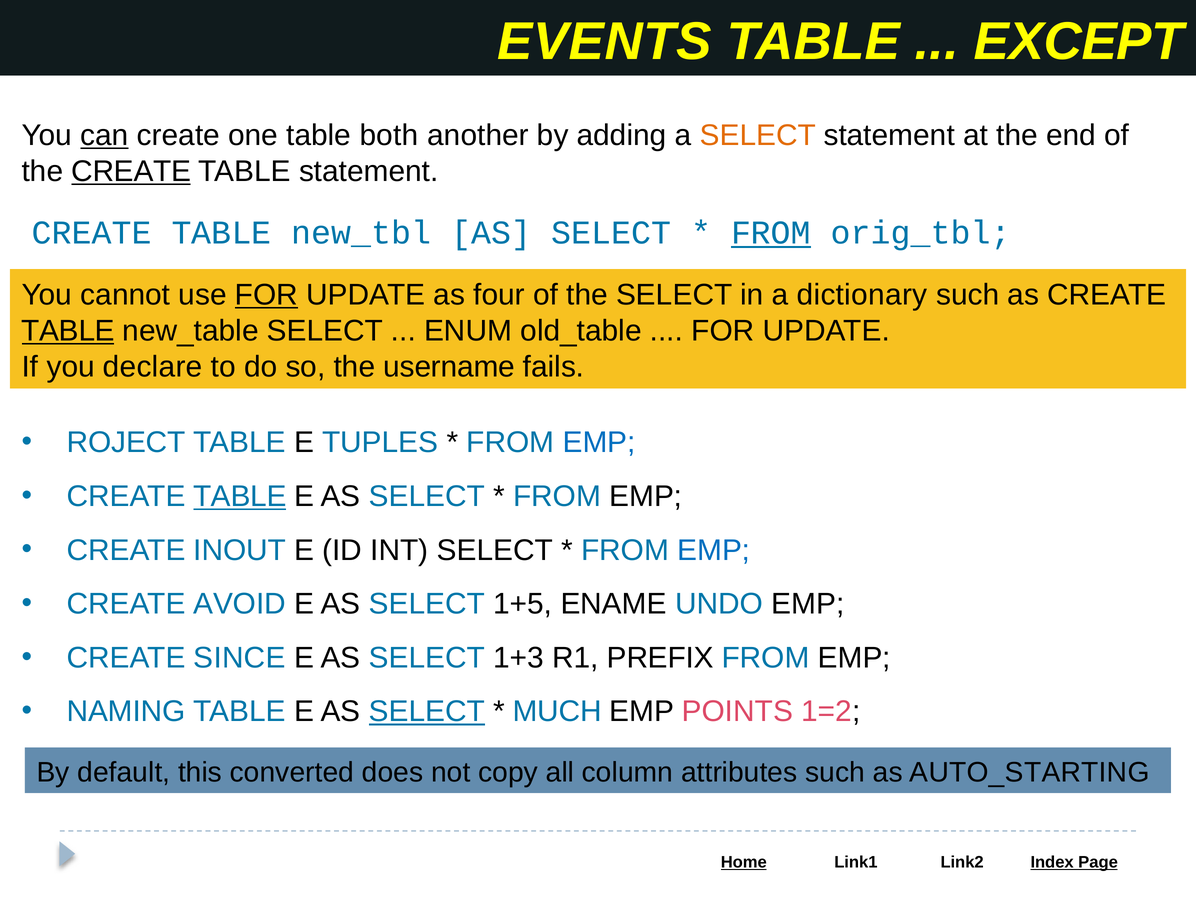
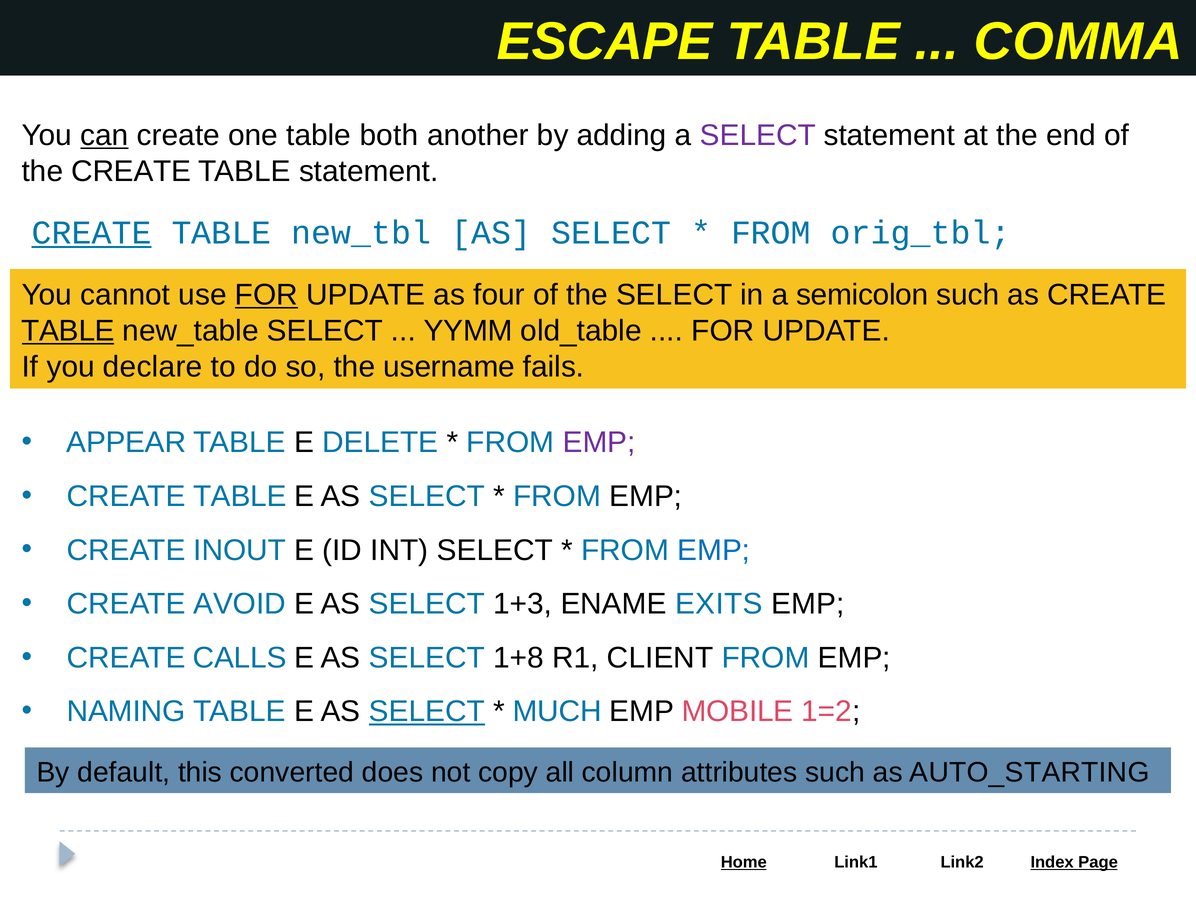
EVENTS: EVENTS -> ESCAPE
EXCEPT: EXCEPT -> COMMA
SELECT at (758, 135) colour: orange -> purple
CREATE at (131, 171) underline: present -> none
CREATE at (92, 233) underline: none -> present
FROM at (771, 233) underline: present -> none
dictionary: dictionary -> semicolon
ENUM: ENUM -> YYMM
ROJECT: ROJECT -> APPEAR
TUPLES: TUPLES -> DELETE
EMP at (599, 442) colour: blue -> purple
TABLE at (240, 496) underline: present -> none
1+5: 1+5 -> 1+3
UNDO: UNDO -> EXITS
SINCE: SINCE -> CALLS
1+3: 1+3 -> 1+8
PREFIX: PREFIX -> CLIENT
POINTS: POINTS -> MOBILE
